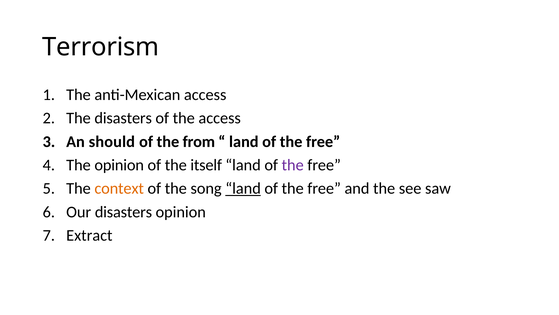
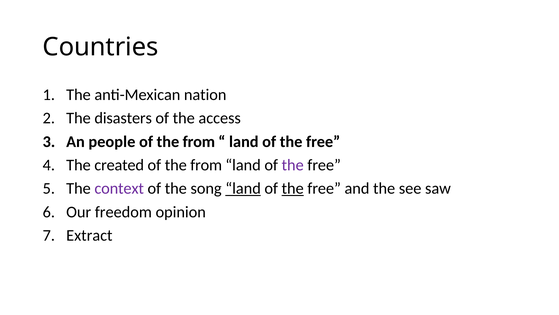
Terrorism: Terrorism -> Countries
anti-Mexican access: access -> nation
should: should -> people
The opinion: opinion -> created
itself at (206, 165): itself -> from
context colour: orange -> purple
the at (293, 188) underline: none -> present
Our disasters: disasters -> freedom
